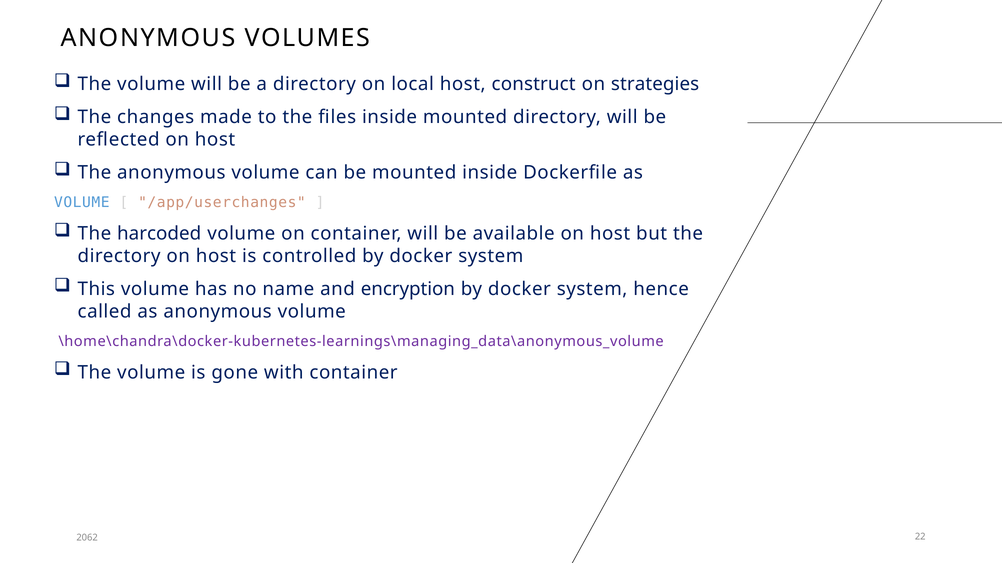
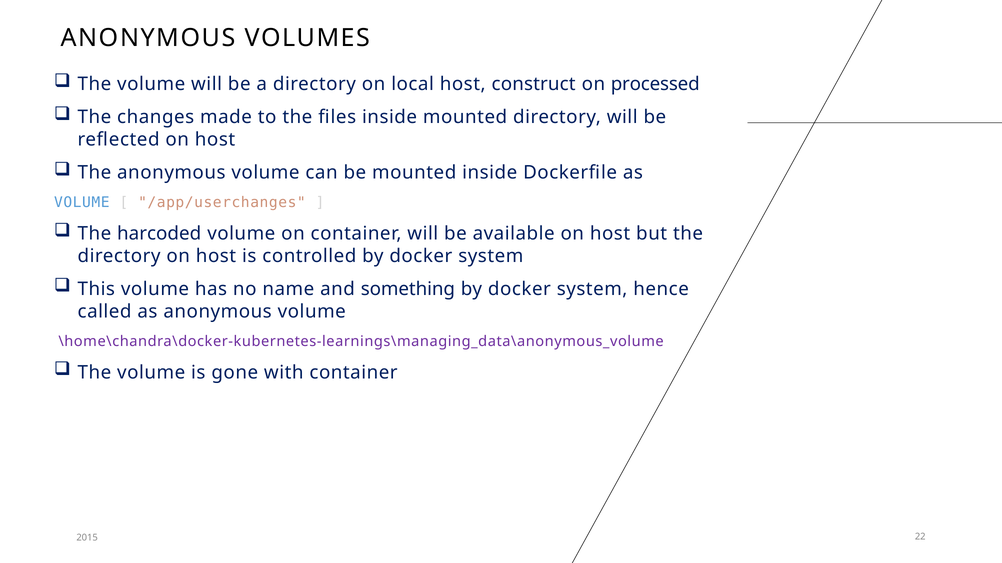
strategies: strategies -> processed
encryption: encryption -> something
2062: 2062 -> 2015
